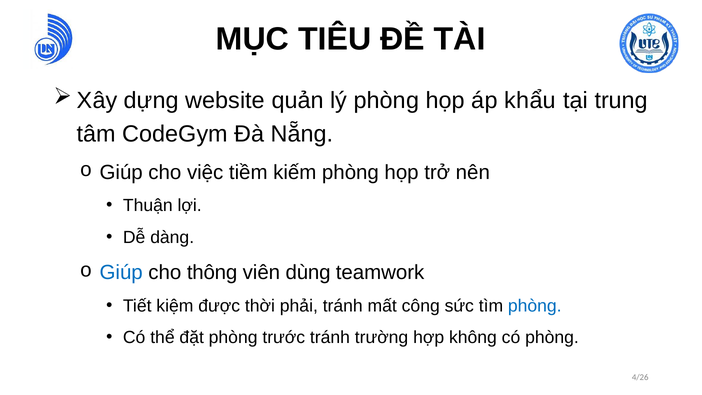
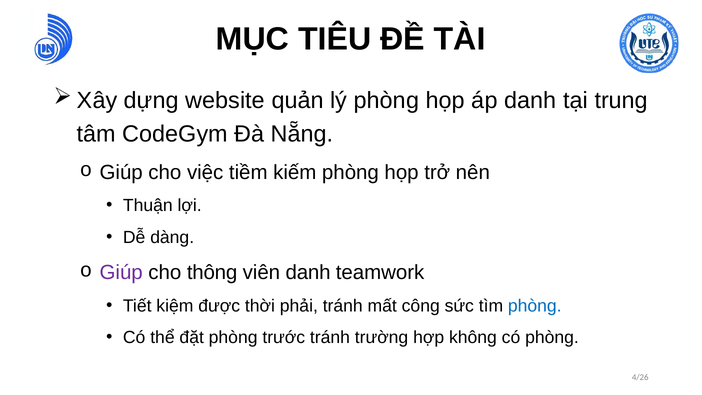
áp khẩu: khẩu -> danh
Giúp at (121, 272) colour: blue -> purple
viên dùng: dùng -> danh
